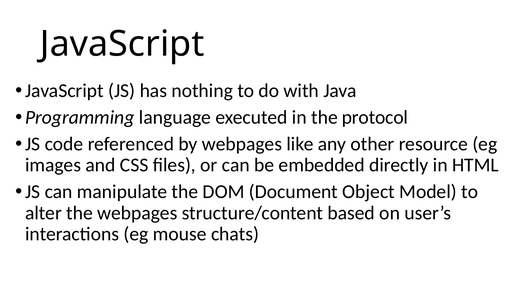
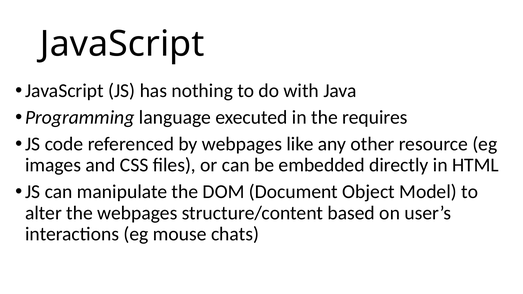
protocol: protocol -> requires
